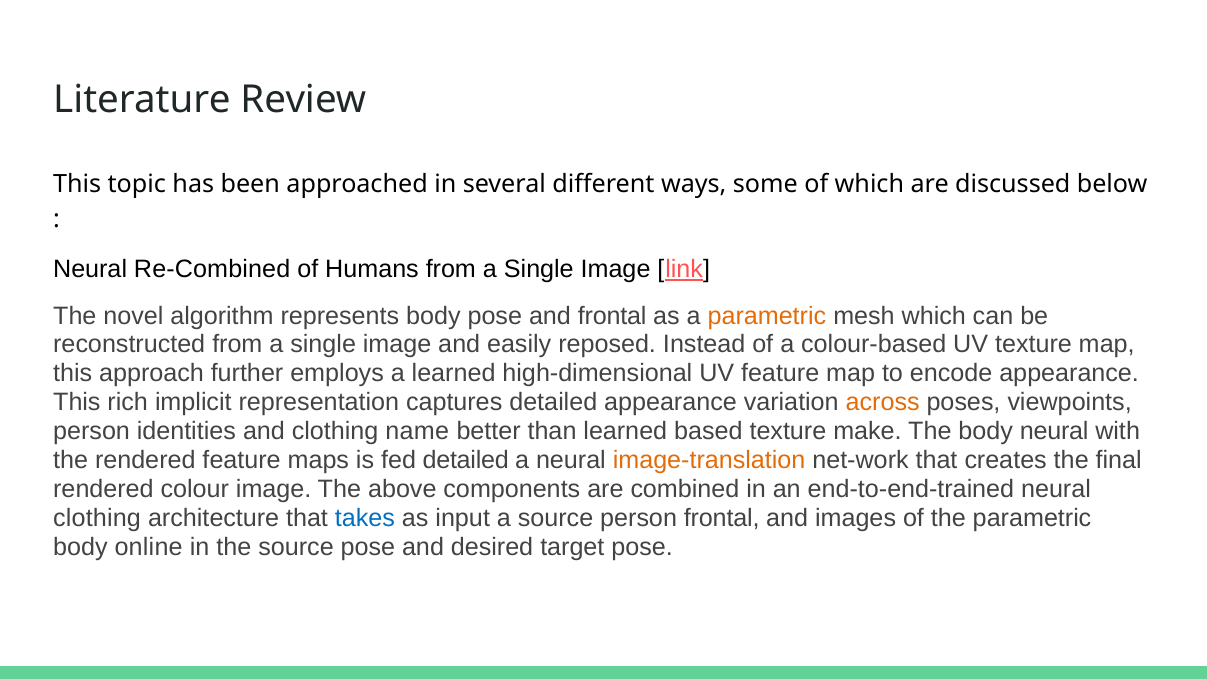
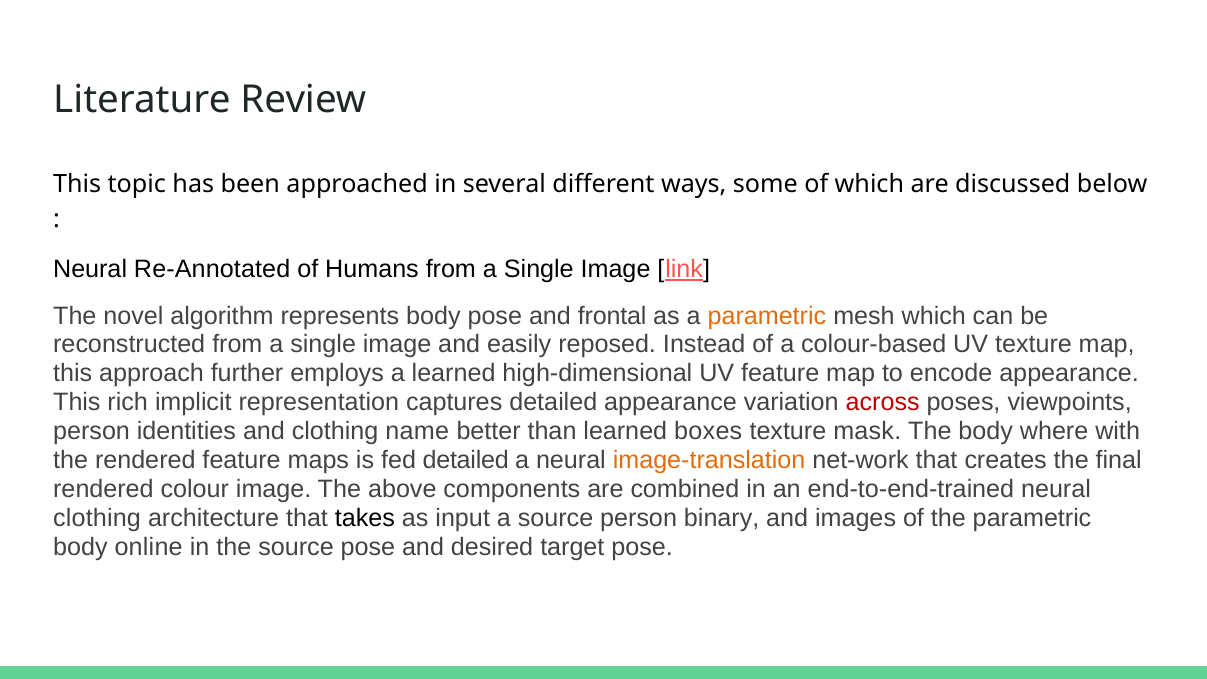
Re-Combined: Re-Combined -> Re-Annotated
across colour: orange -> red
based: based -> boxes
make: make -> mask
body neural: neural -> where
takes colour: blue -> black
person frontal: frontal -> binary
